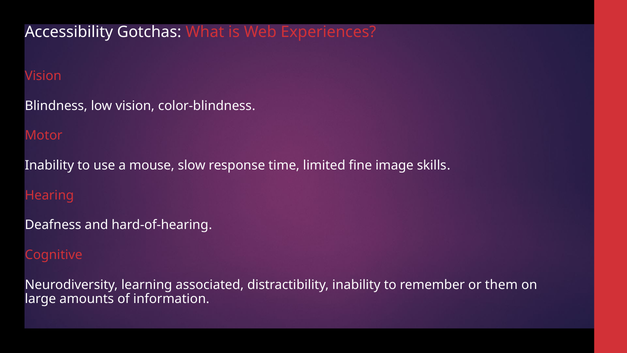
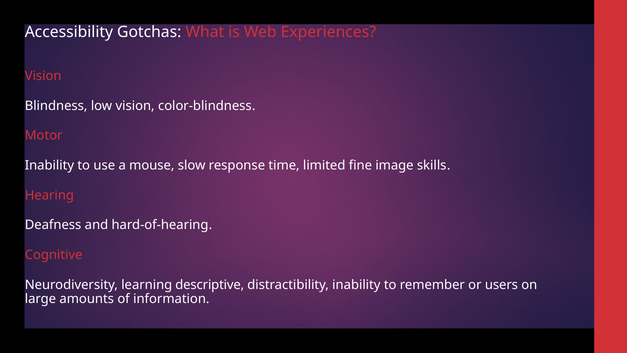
associated: associated -> descriptive
them: them -> users
